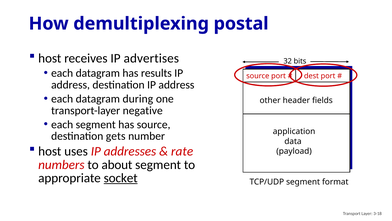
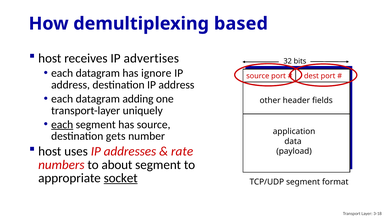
postal: postal -> based
results: results -> ignore
during: during -> adding
negative: negative -> uniquely
each at (62, 124) underline: none -> present
